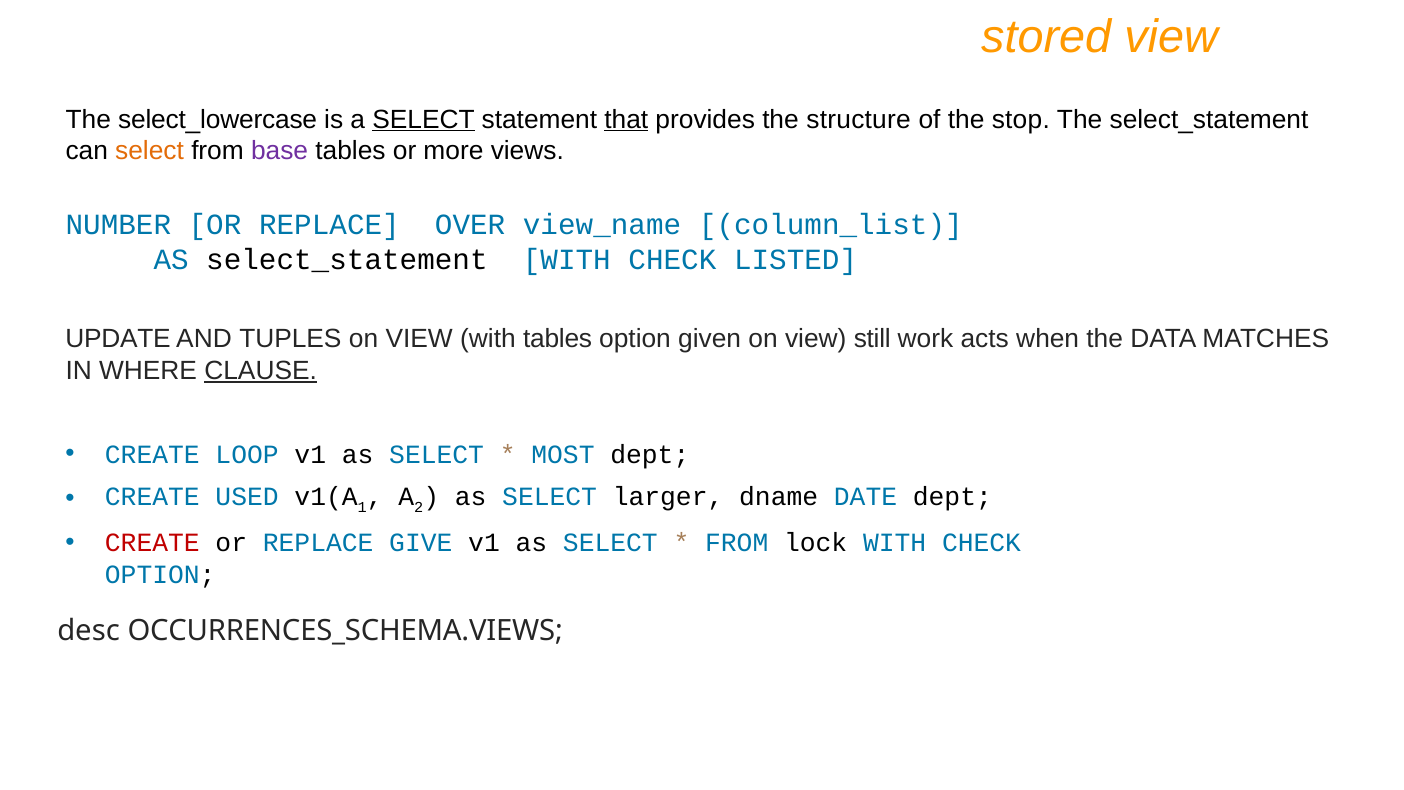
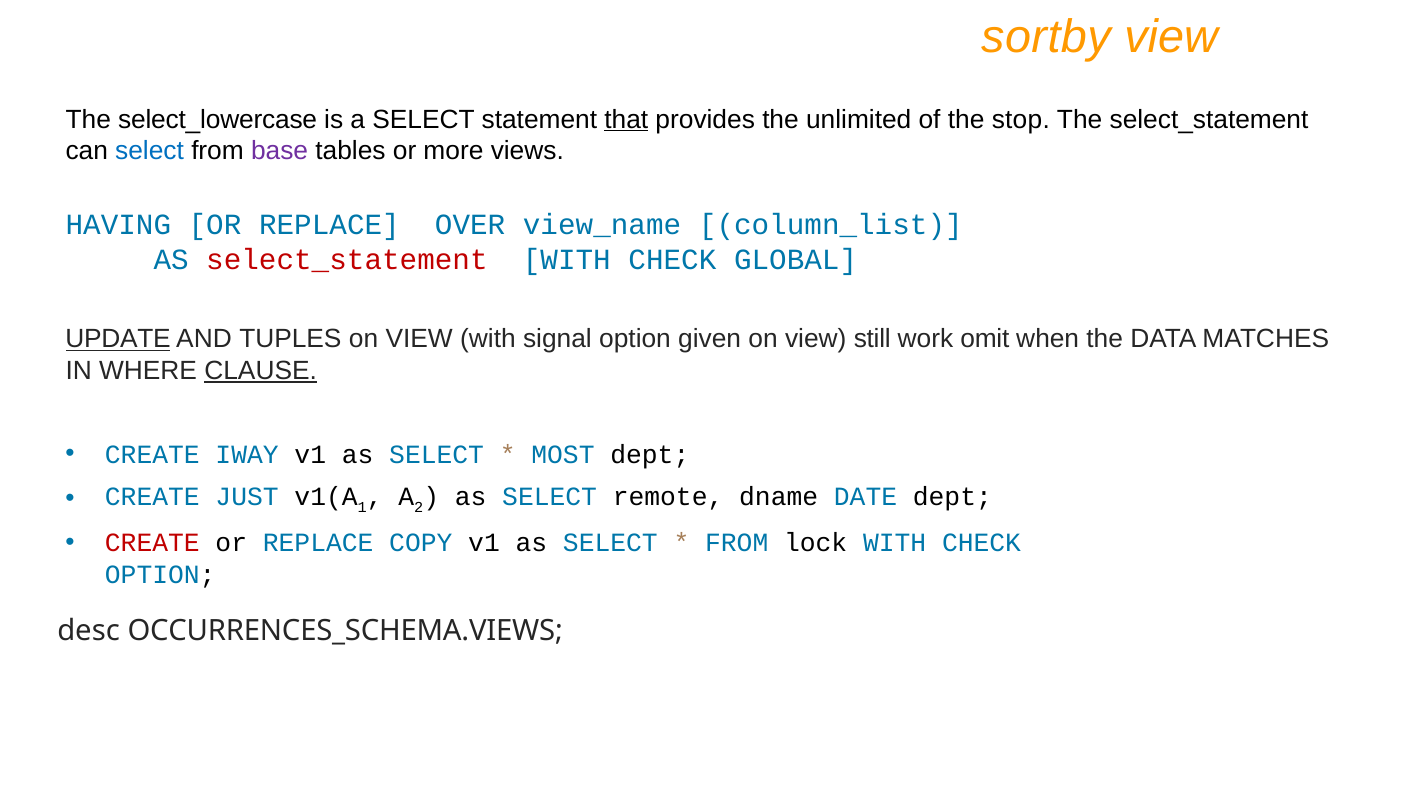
stored: stored -> sortby
SELECT at (424, 119) underline: present -> none
structure: structure -> unlimited
select at (150, 151) colour: orange -> blue
NUMBER: NUMBER -> HAVING
select_statement at (347, 260) colour: black -> red
LISTED: LISTED -> GLOBAL
UPDATE underline: none -> present
with tables: tables -> signal
acts: acts -> omit
LOOP: LOOP -> IWAY
USED: USED -> JUST
larger: larger -> remote
GIVE: GIVE -> COPY
